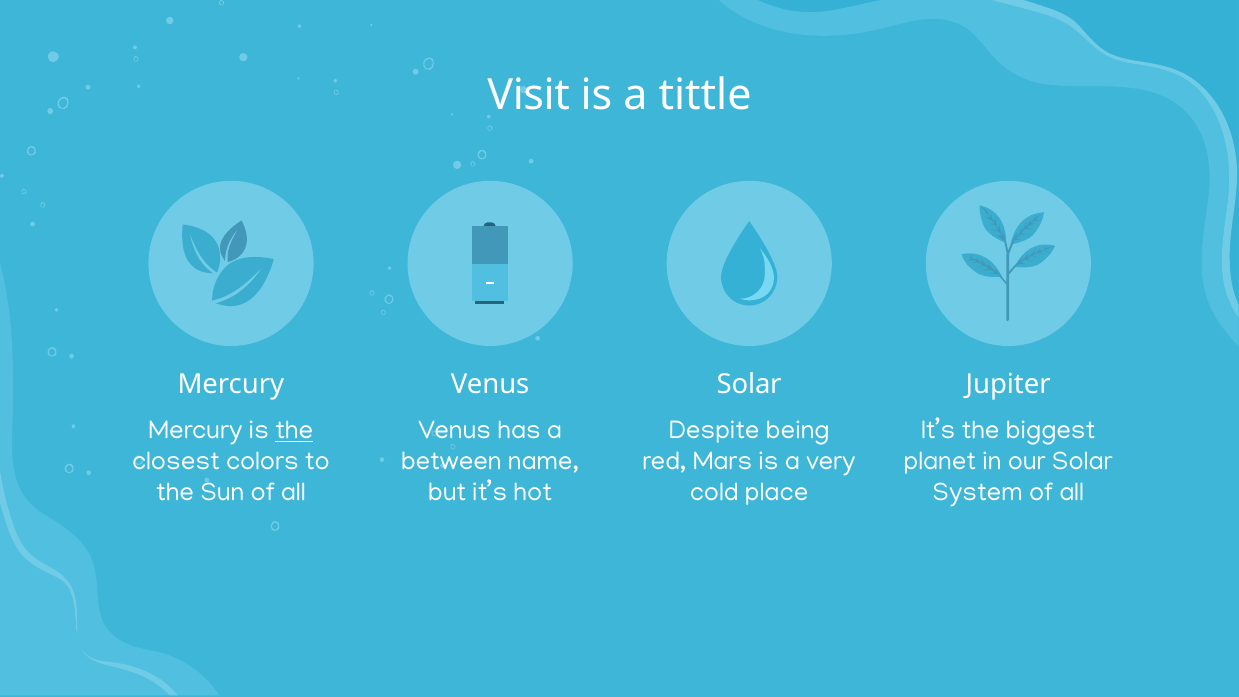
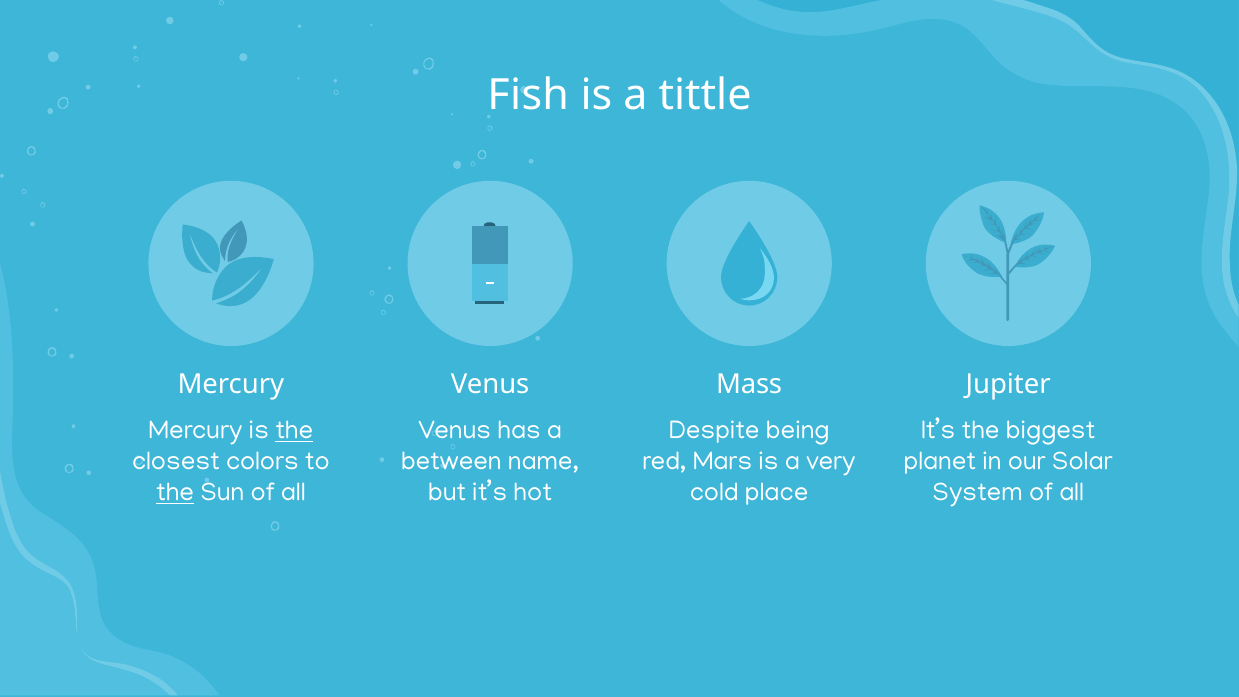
Visit: Visit -> Fish
Solar at (749, 385): Solar -> Mass
the at (175, 492) underline: none -> present
